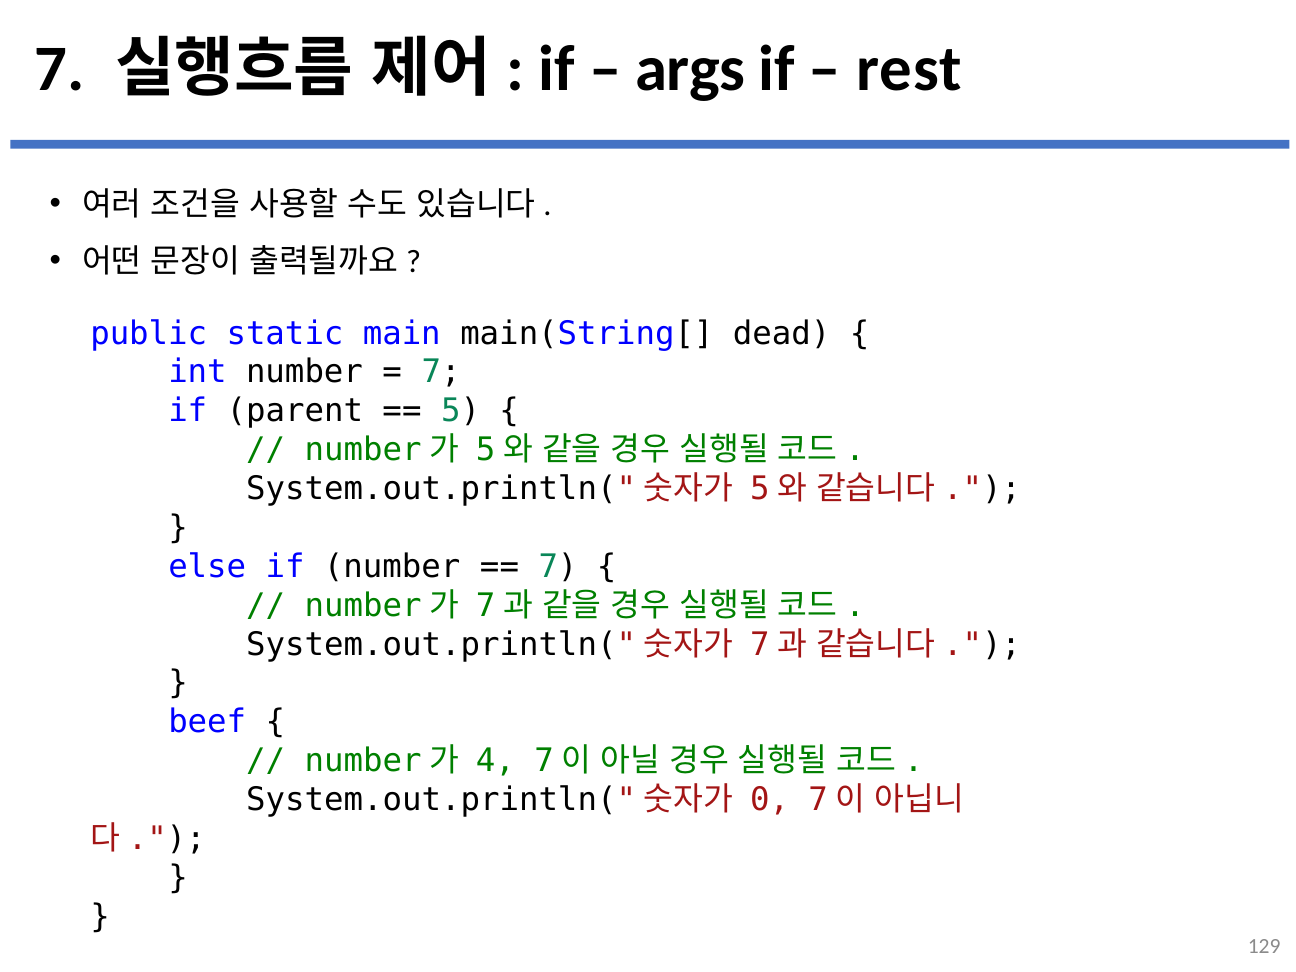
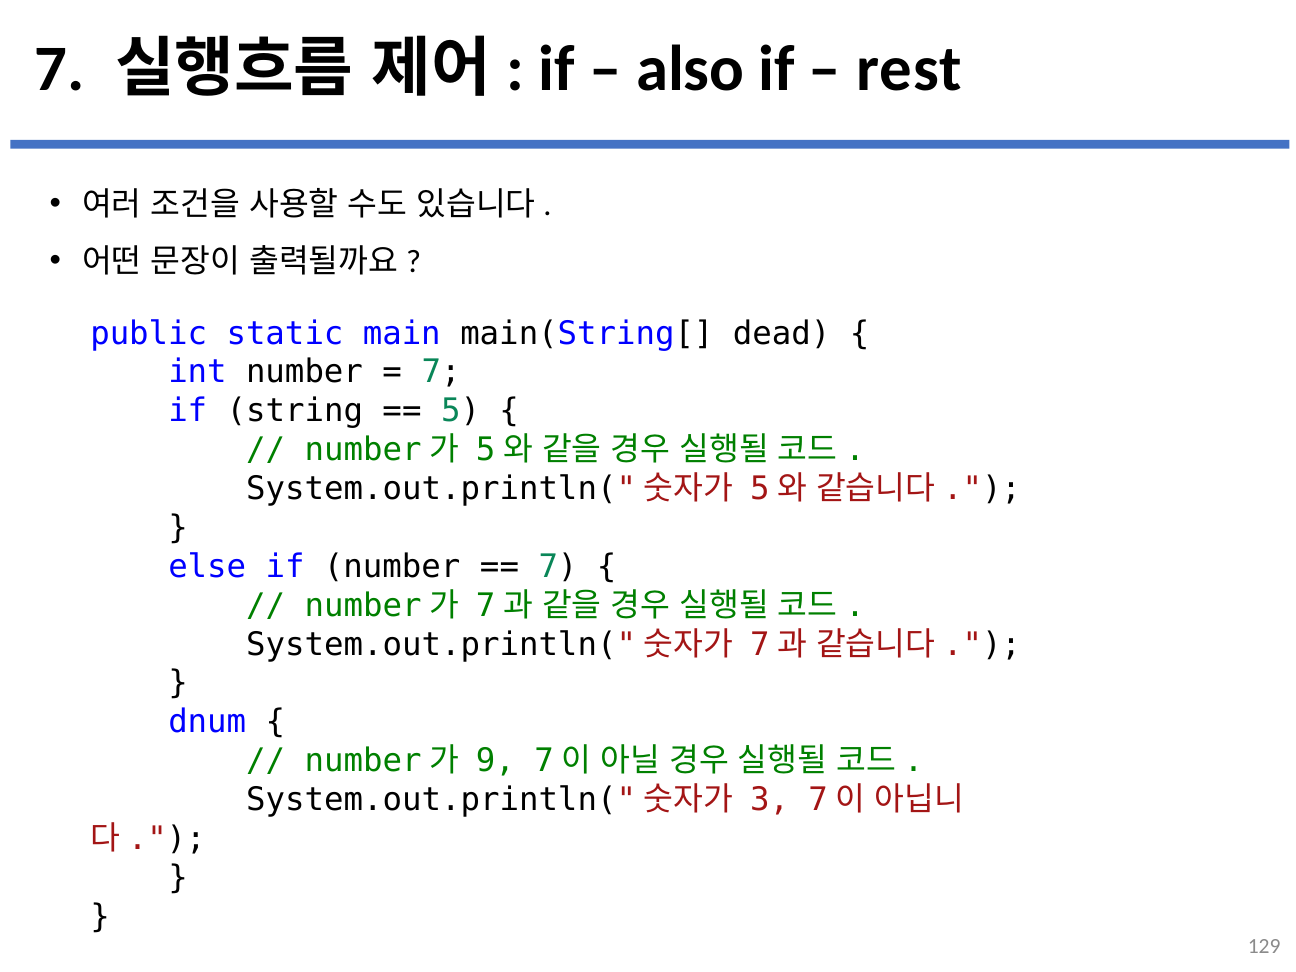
args: args -> also
parent: parent -> string
beef: beef -> dnum
4: 4 -> 9
0: 0 -> 3
